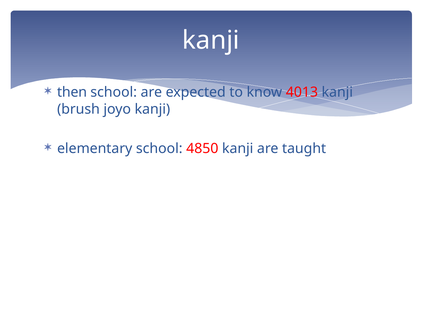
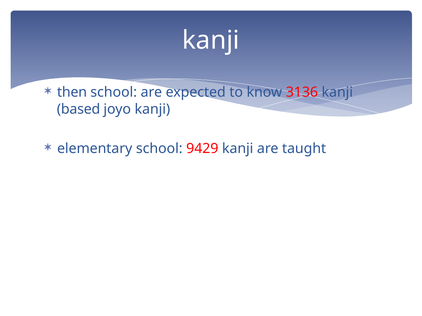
4013: 4013 -> 3136
brush: brush -> based
4850: 4850 -> 9429
